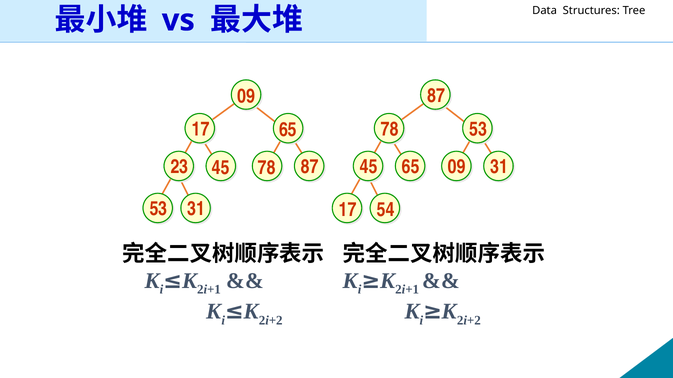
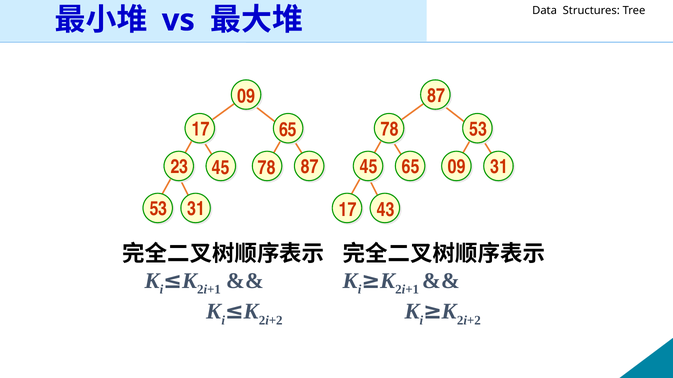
54: 54 -> 43
